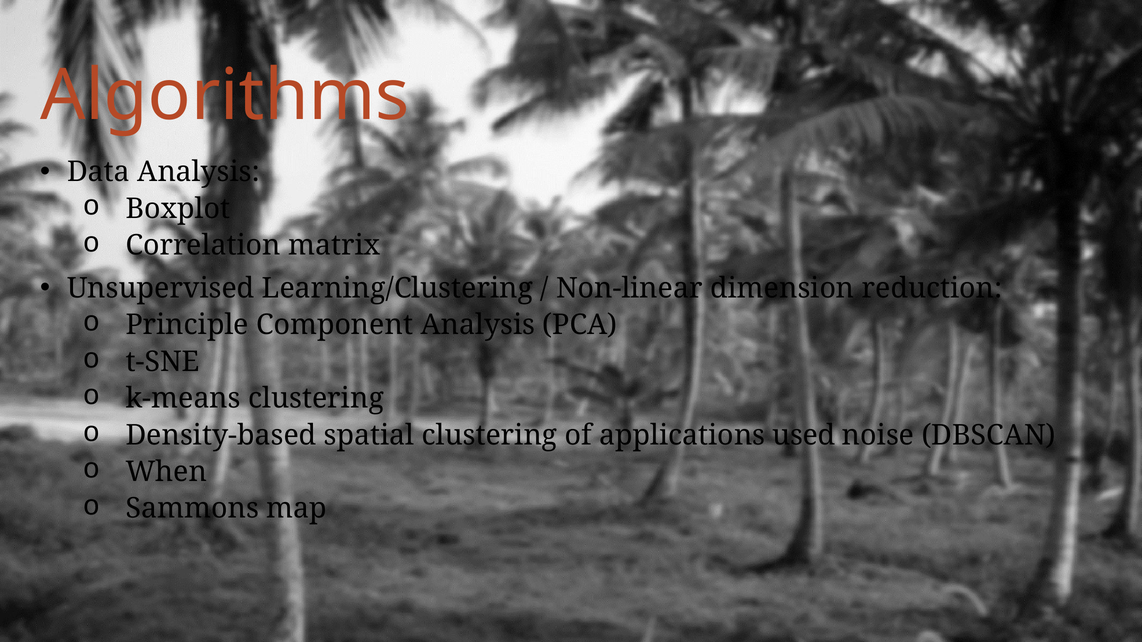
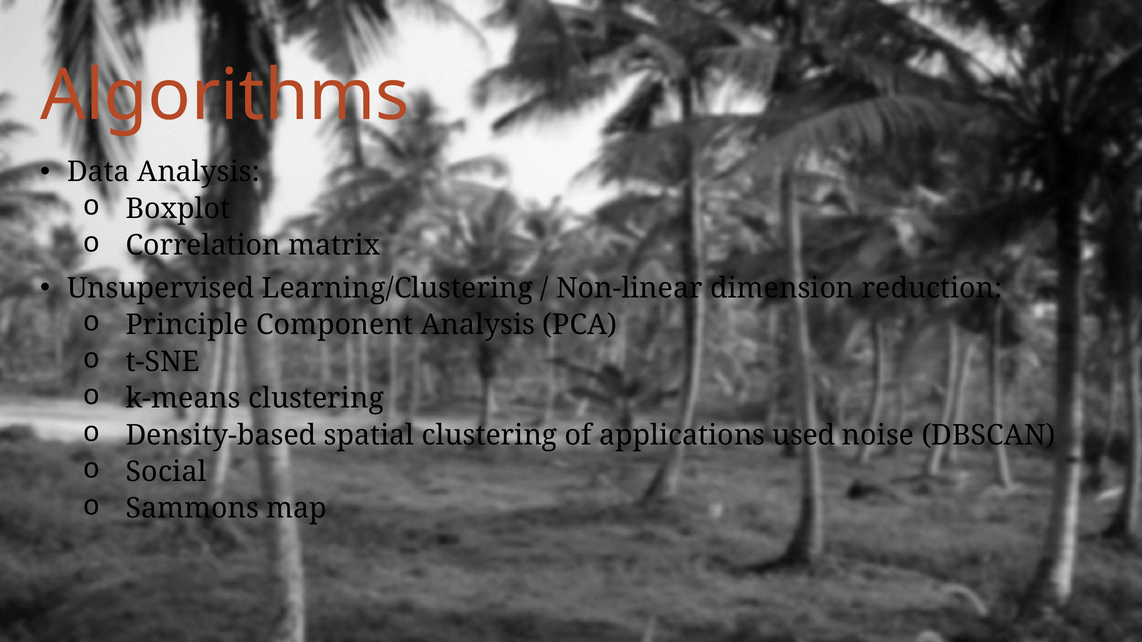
When: When -> Social
